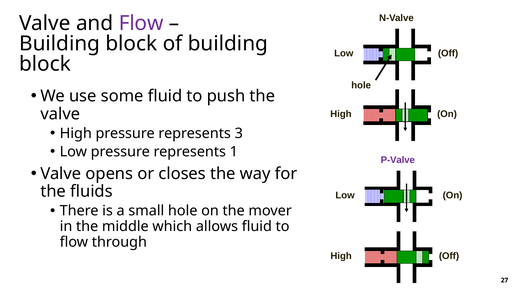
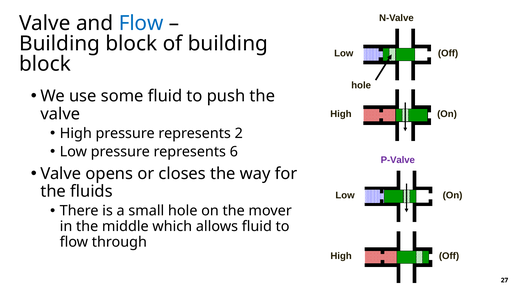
Flow at (141, 23) colour: purple -> blue
3: 3 -> 2
1: 1 -> 6
